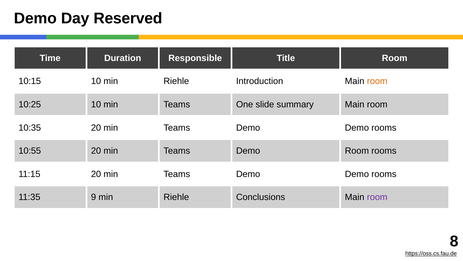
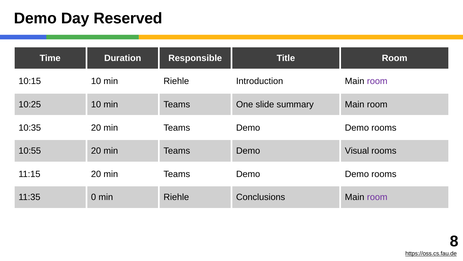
room at (377, 81) colour: orange -> purple
Demo Room: Room -> Visual
9: 9 -> 0
